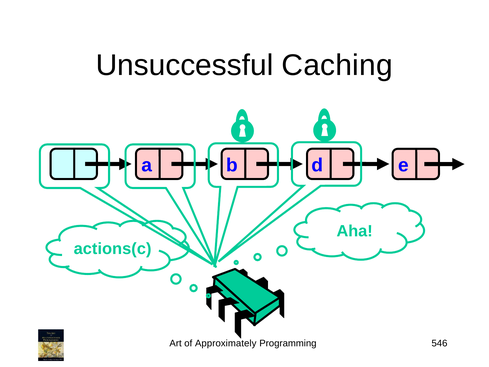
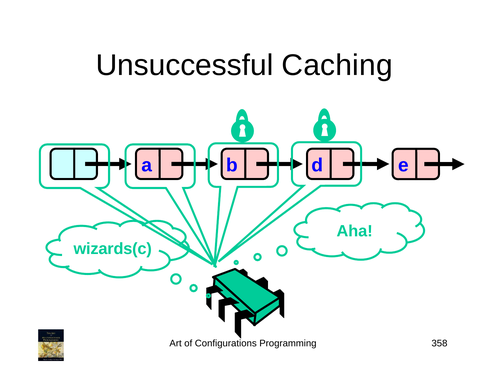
actions(c: actions(c -> wizards(c
Approximately: Approximately -> Configurations
546: 546 -> 358
